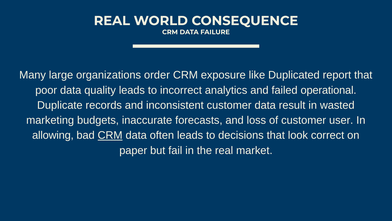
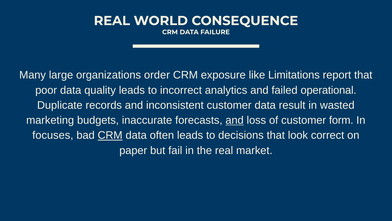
Duplicated: Duplicated -> Limitations
and at (235, 120) underline: none -> present
user: user -> form
allowing: allowing -> focuses
